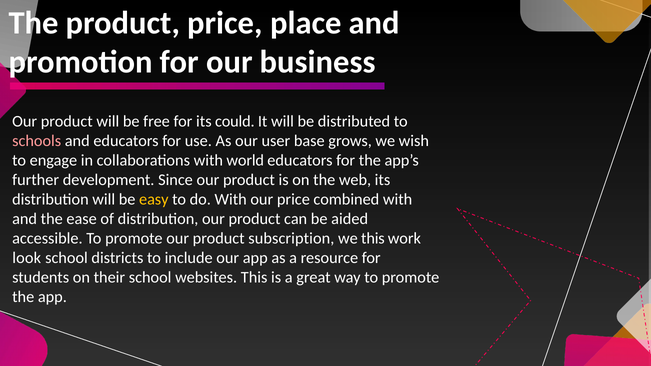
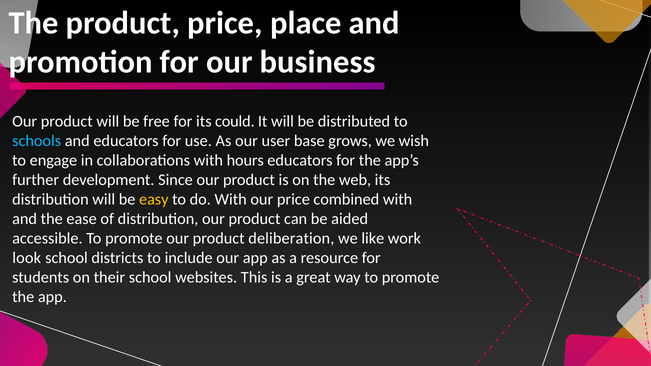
schools colour: pink -> light blue
world: world -> hours
subscription: subscription -> deliberation
we this: this -> like
